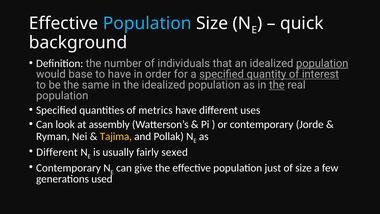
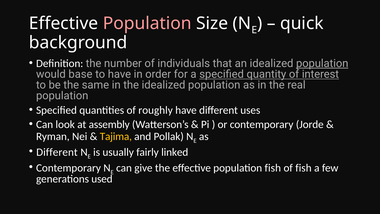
Population at (147, 23) colour: light blue -> pink
the at (277, 85) underline: present -> none
metrics: metrics -> roughly
sexed: sexed -> linked
population just: just -> fish
of size: size -> fish
